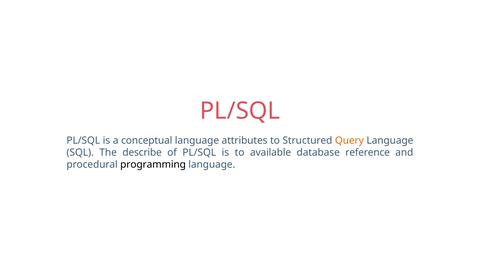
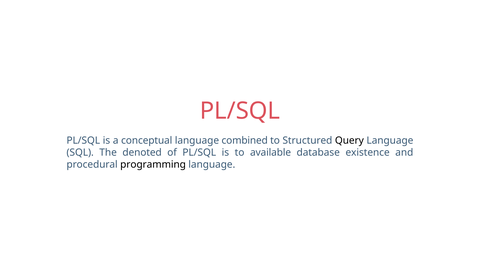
attributes: attributes -> combined
Query colour: orange -> black
describe: describe -> denoted
reference: reference -> existence
